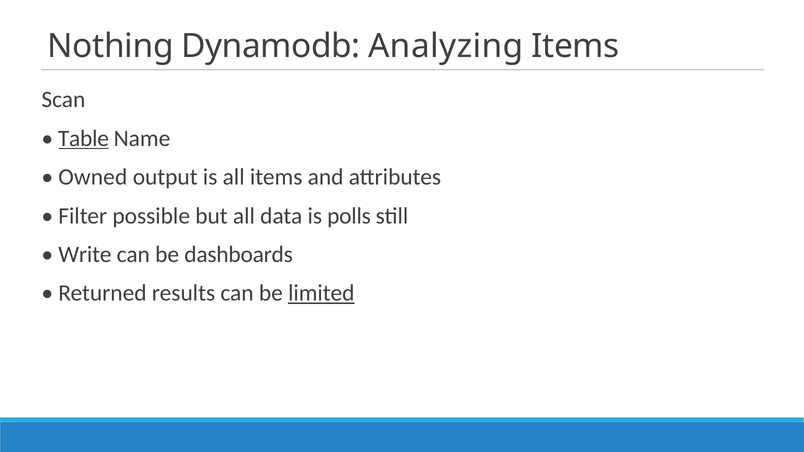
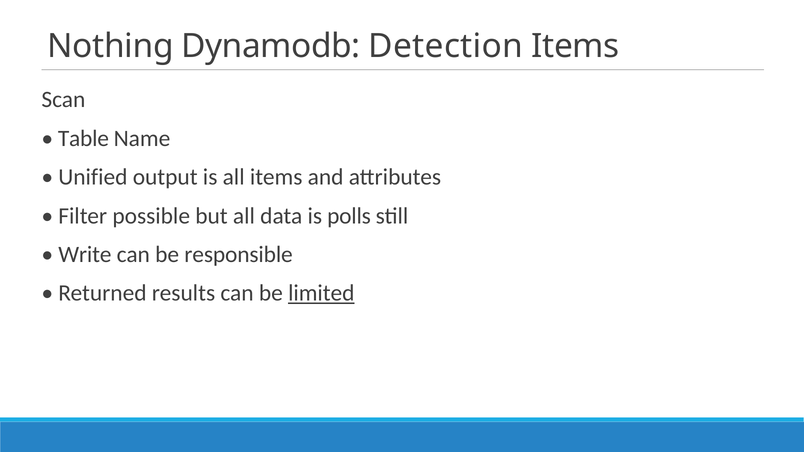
Analyzing: Analyzing -> Detection
Table underline: present -> none
Owned: Owned -> Unified
dashboards: dashboards -> responsible
